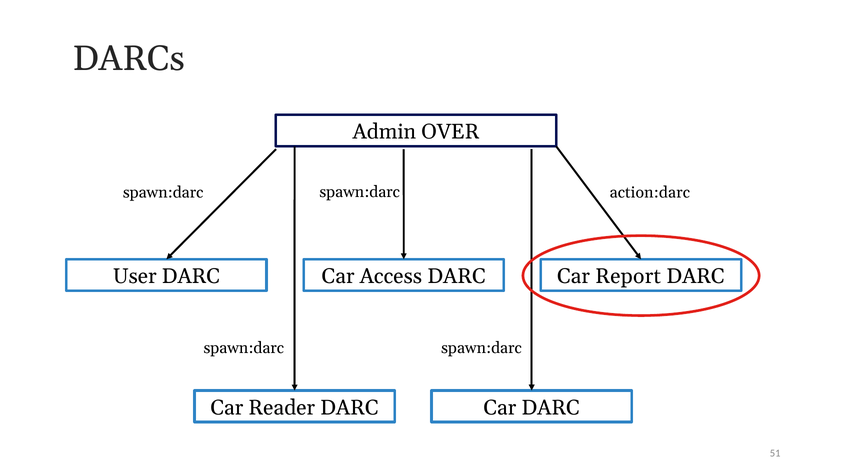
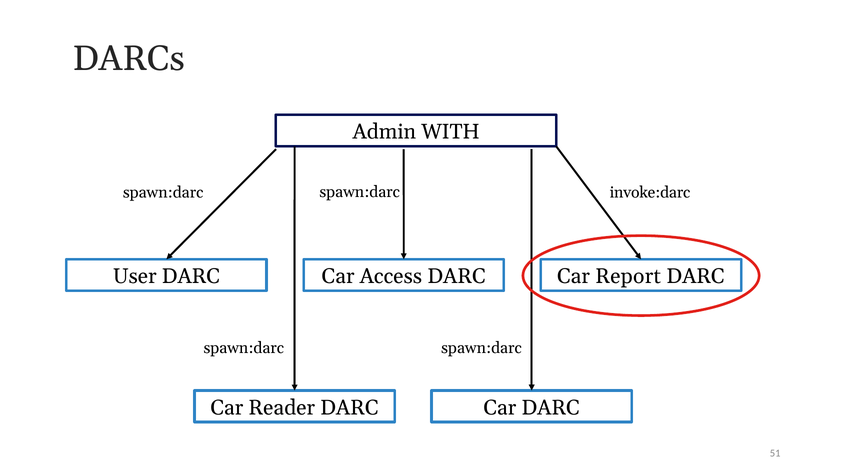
OVER: OVER -> WITH
action:darc: action:darc -> invoke:darc
